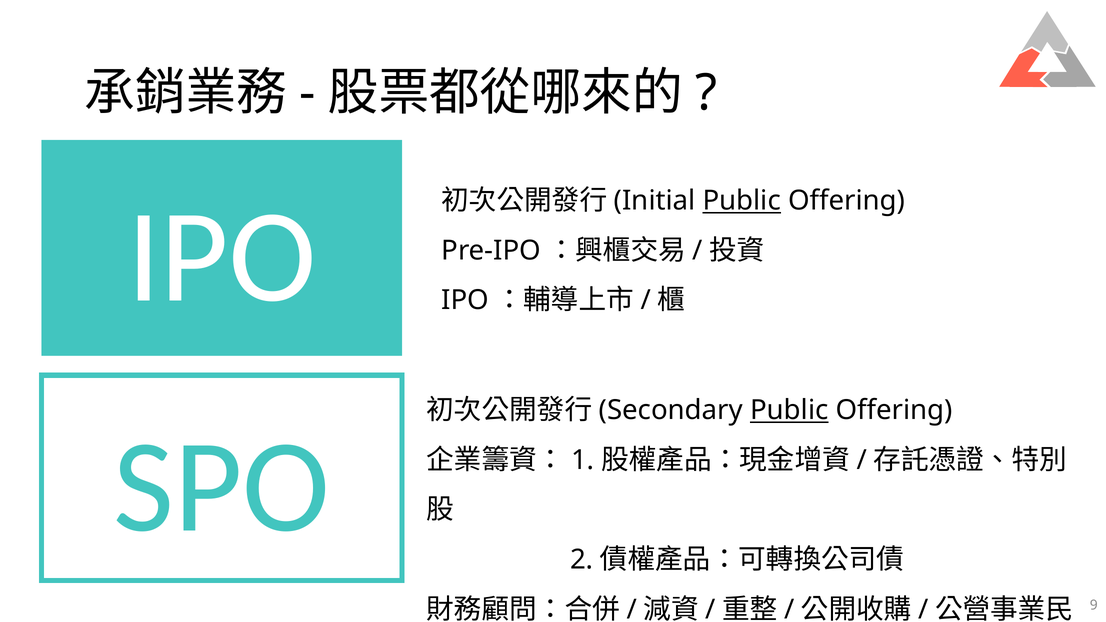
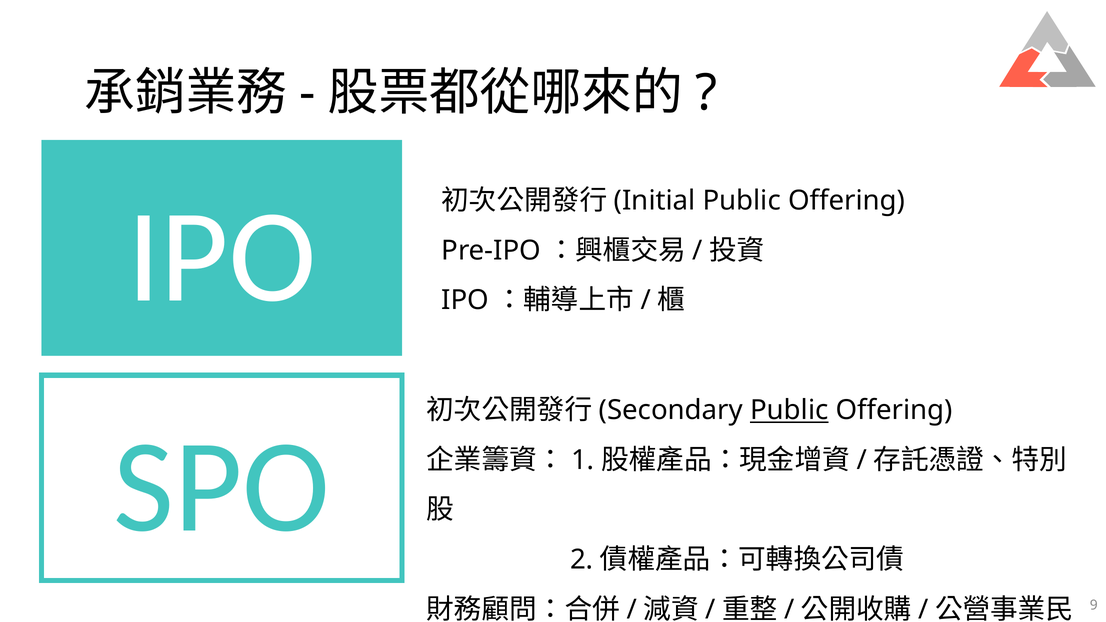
Public at (742, 201) underline: present -> none
